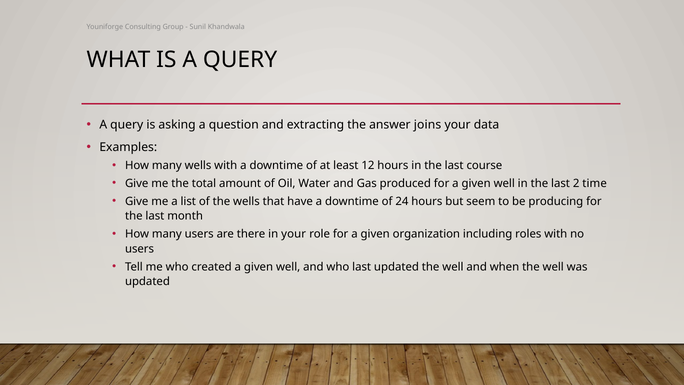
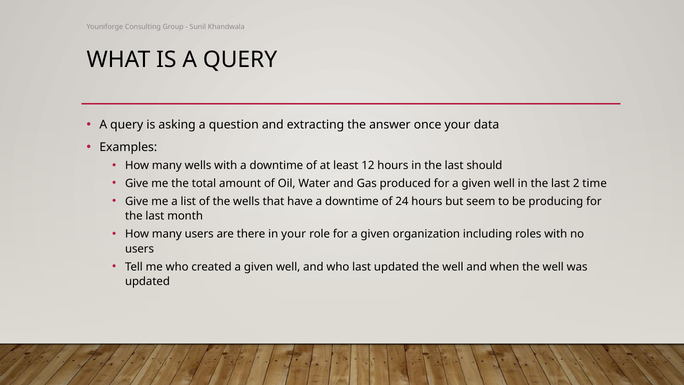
joins: joins -> once
course: course -> should
